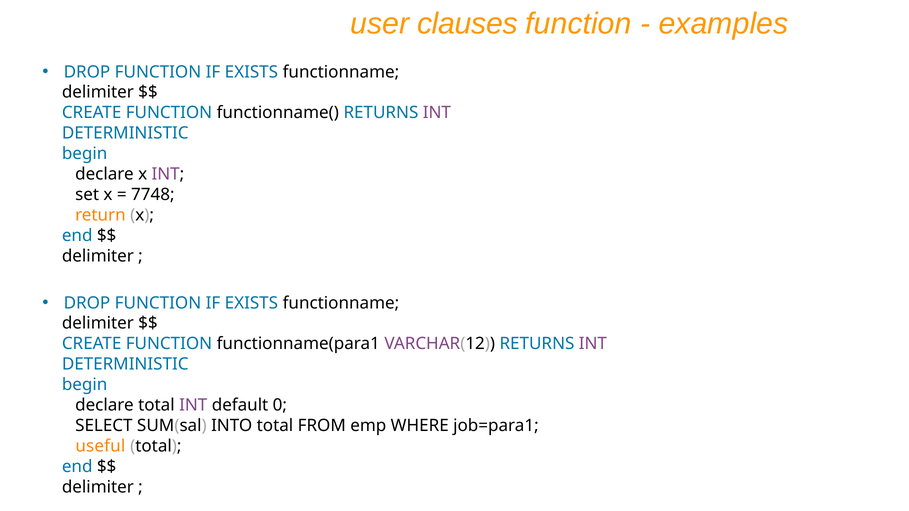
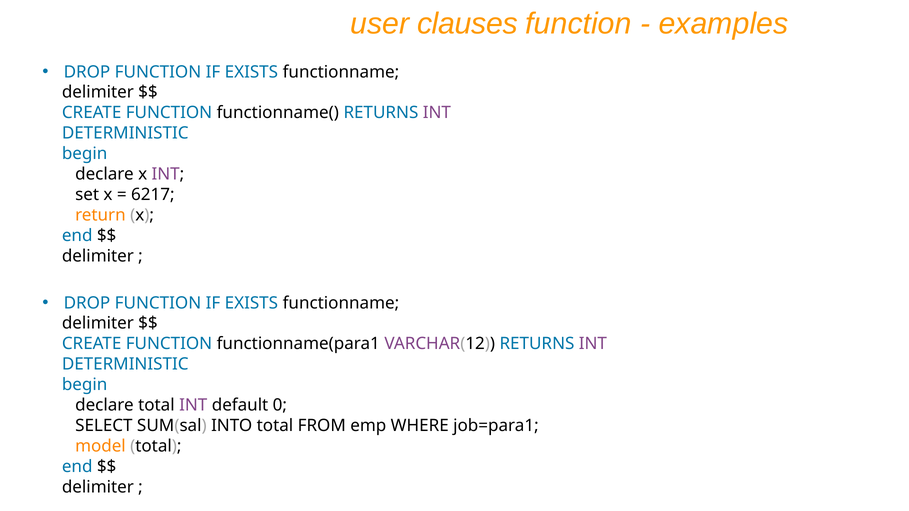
7748: 7748 -> 6217
useful: useful -> model
